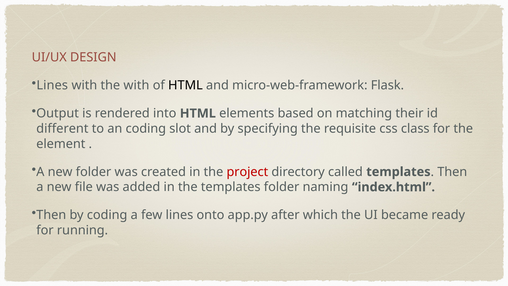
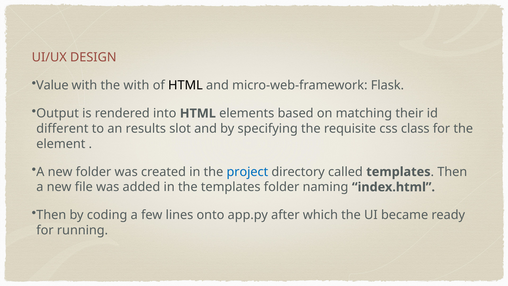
Lines at (52, 85): Lines -> Value
an coding: coding -> results
project colour: red -> blue
